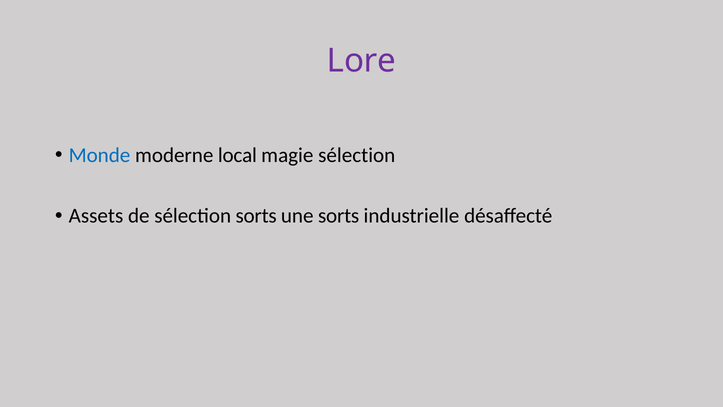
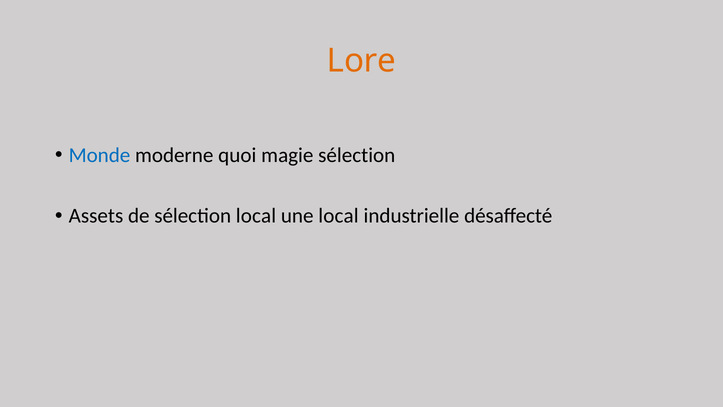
Lore colour: purple -> orange
local: local -> quoi
sélection sorts: sorts -> local
une sorts: sorts -> local
